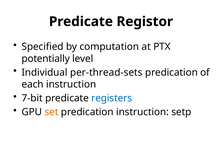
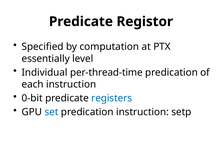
potentially: potentially -> essentially
per-thread-sets: per-thread-sets -> per-thread-time
7-bit: 7-bit -> 0-bit
set colour: orange -> blue
